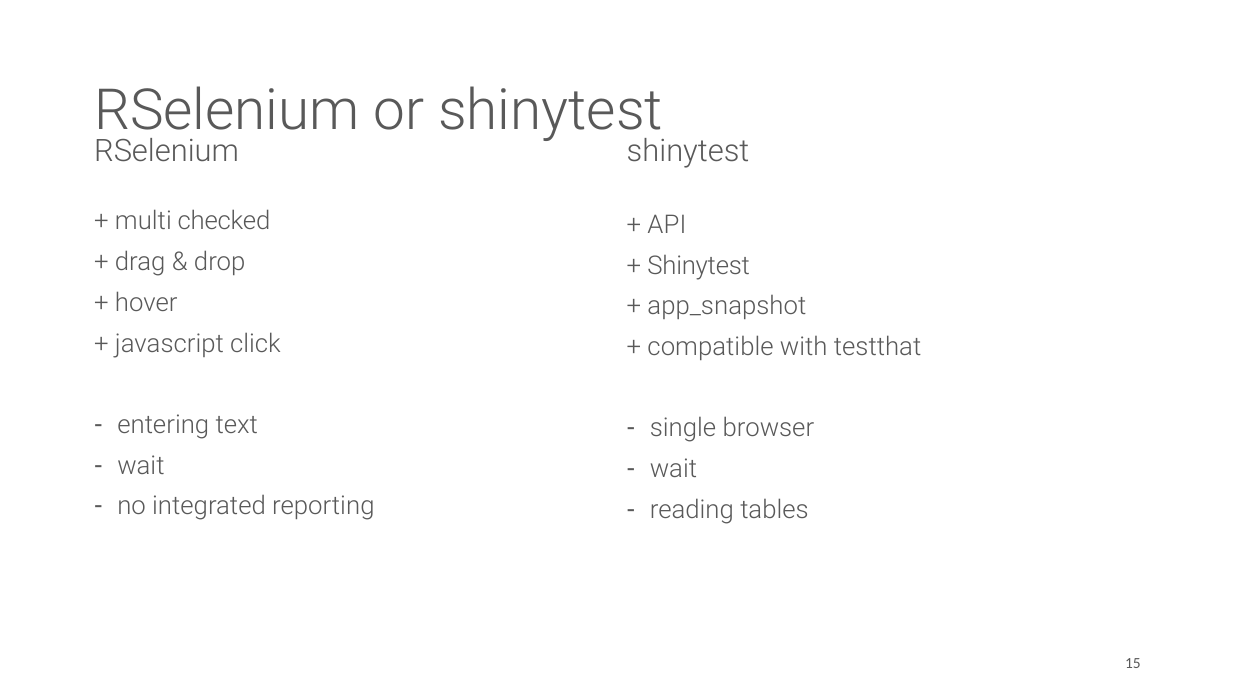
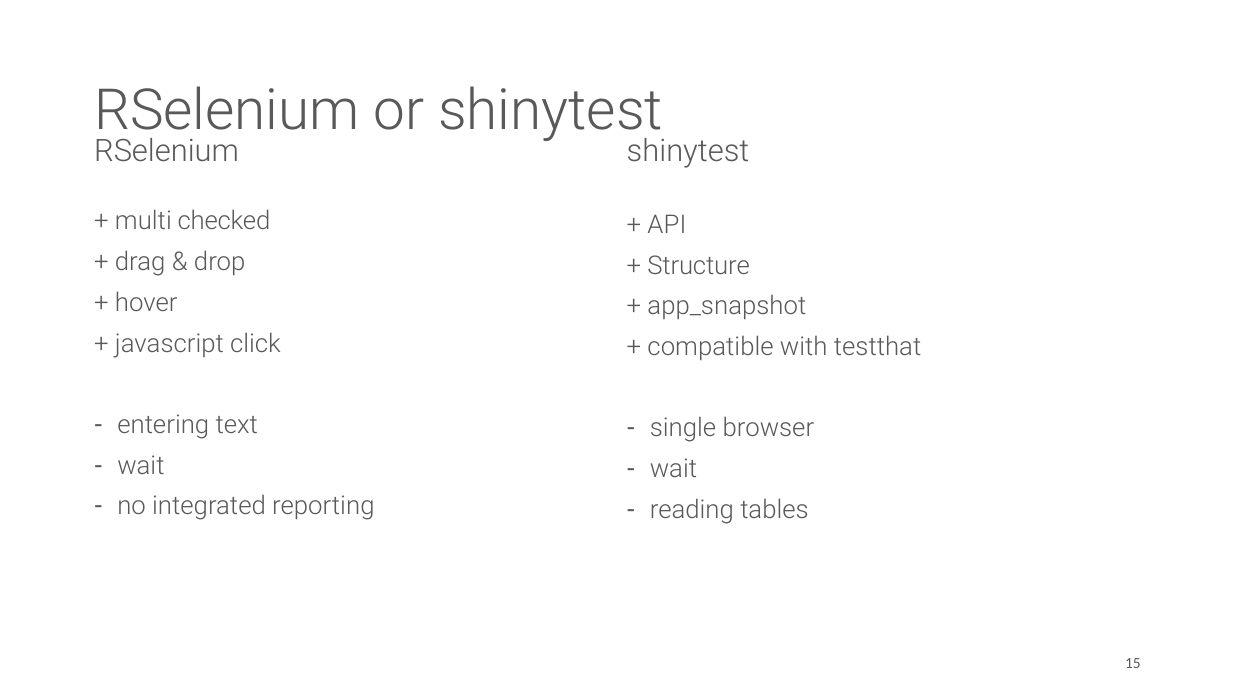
Shinytest at (699, 265): Shinytest -> Structure
